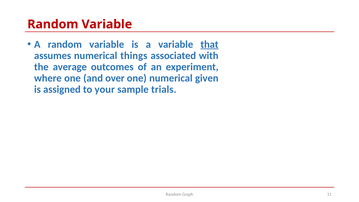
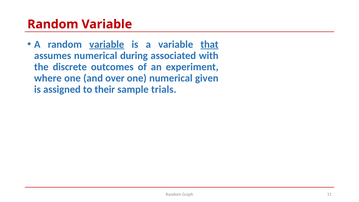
variable at (107, 44) underline: none -> present
things: things -> during
average: average -> discrete
your: your -> their
